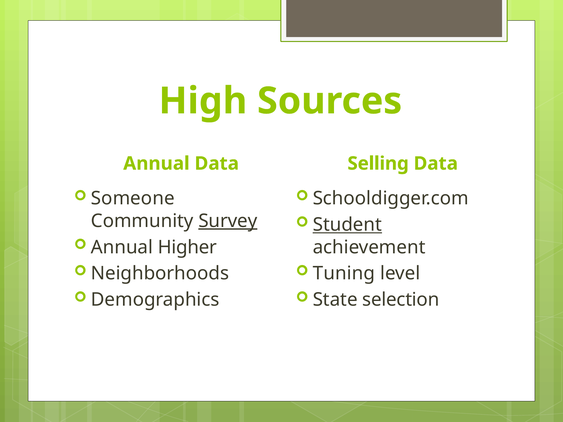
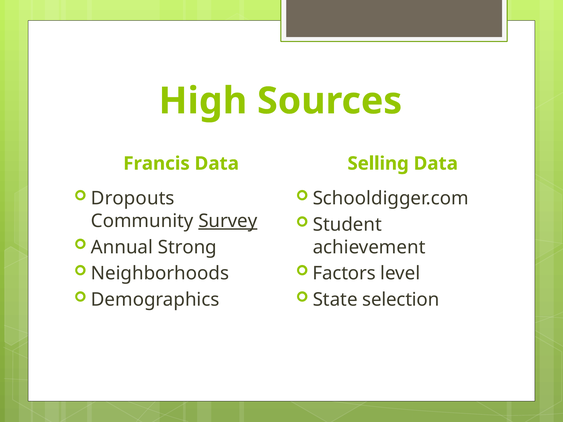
Annual at (156, 164): Annual -> Francis
Someone: Someone -> Dropouts
Student underline: present -> none
Higher: Higher -> Strong
Tuning: Tuning -> Factors
